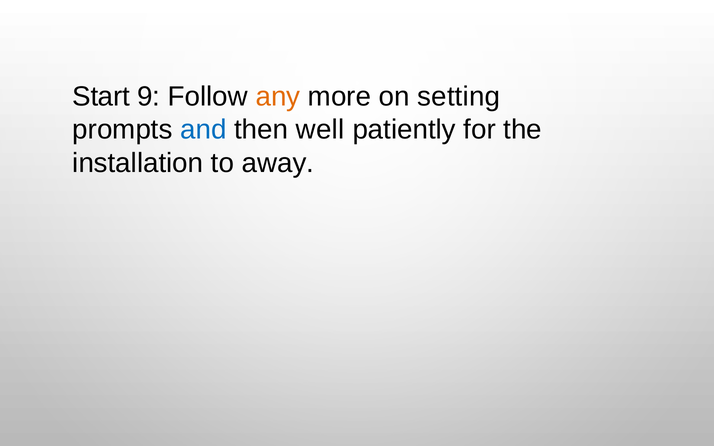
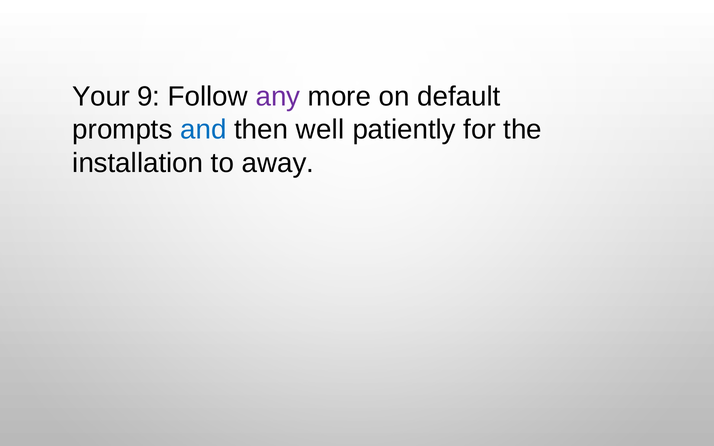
Start: Start -> Your
any colour: orange -> purple
setting: setting -> default
